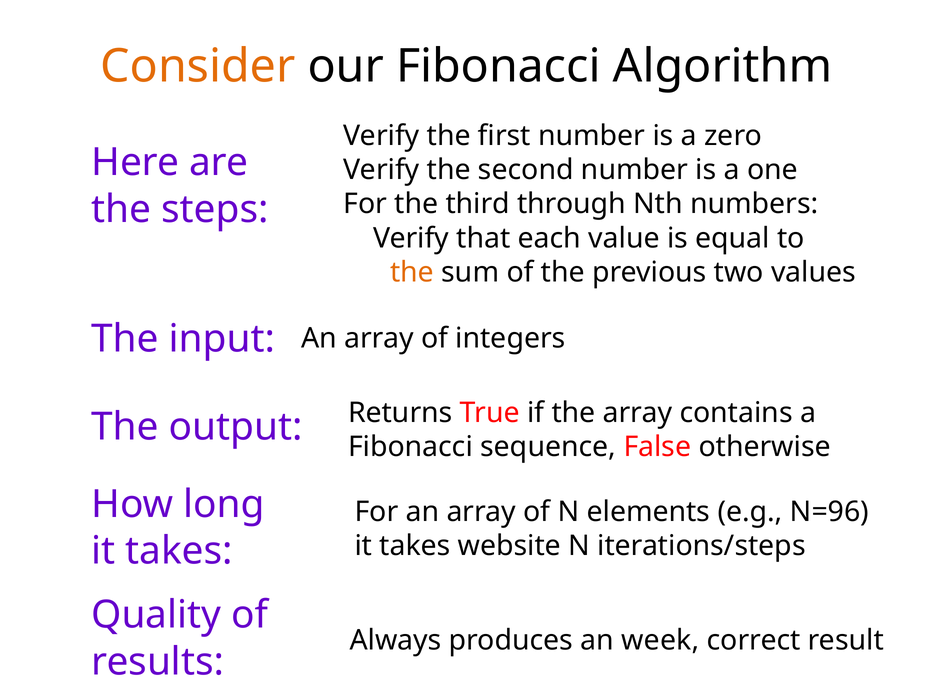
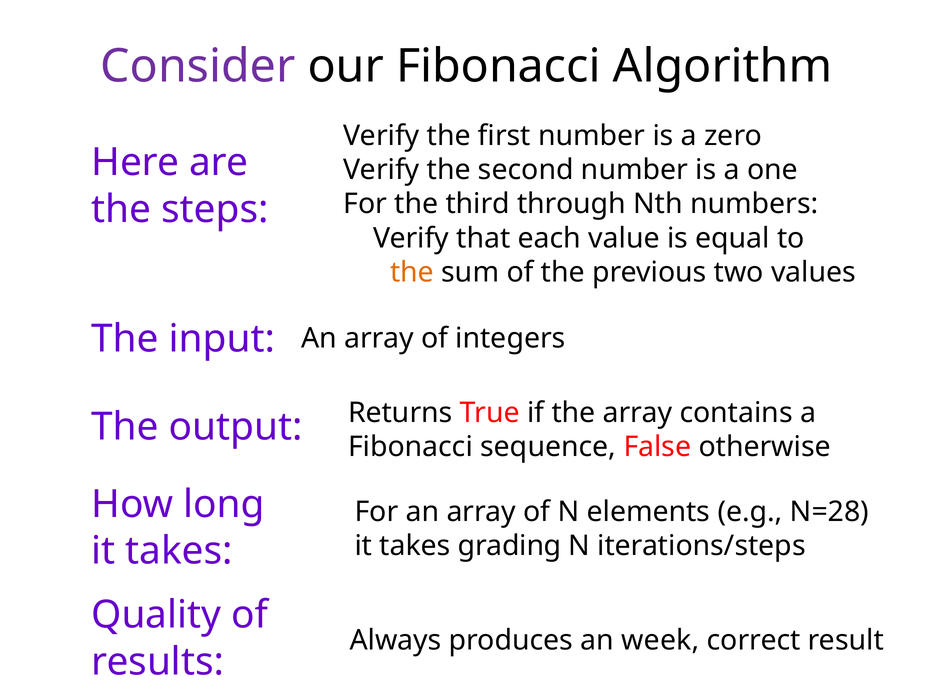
Consider colour: orange -> purple
N=96: N=96 -> N=28
website: website -> grading
